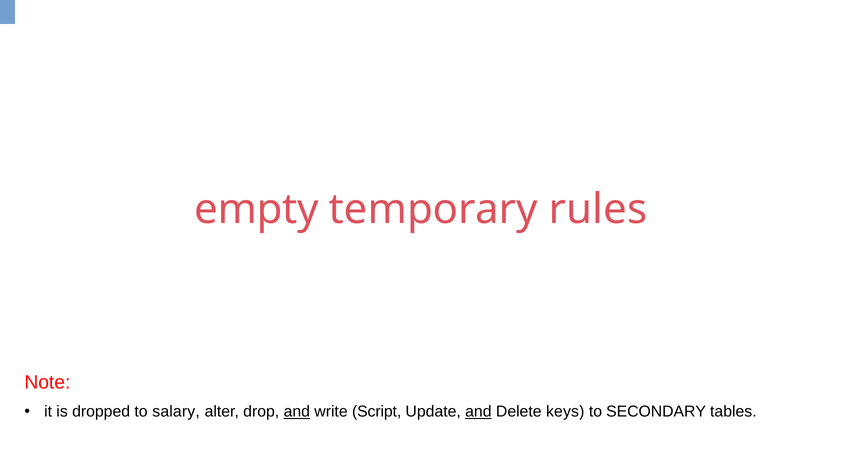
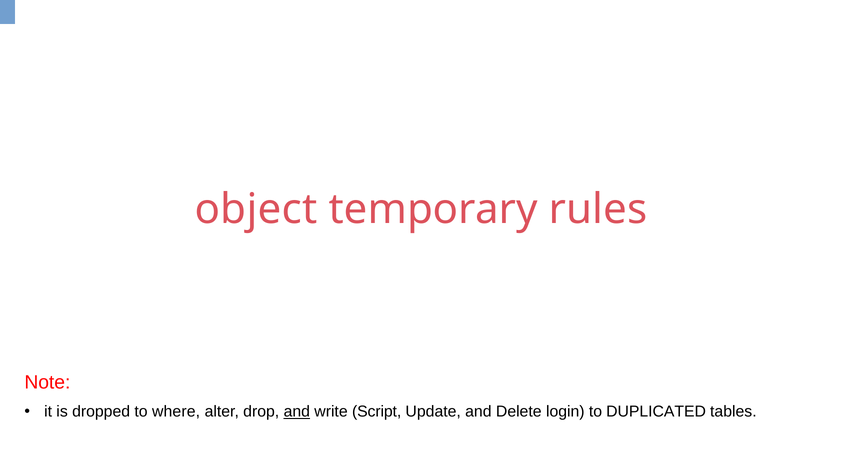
empty: empty -> object
salary: salary -> where
and at (478, 412) underline: present -> none
keys: keys -> login
SECONDARY: SECONDARY -> DUPLICATED
